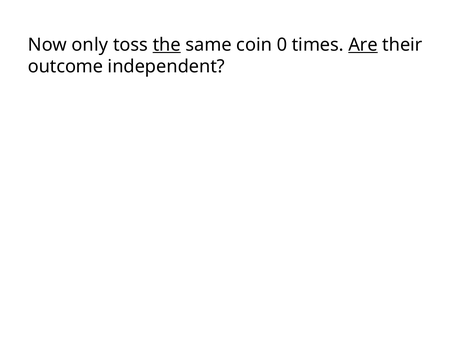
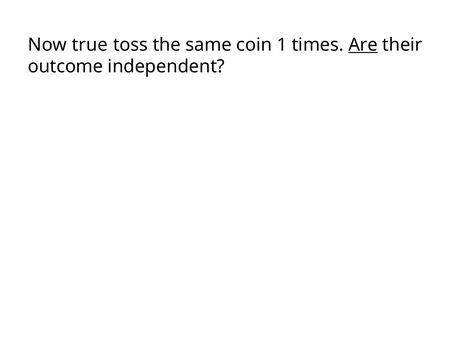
only: only -> true
the underline: present -> none
0: 0 -> 1
